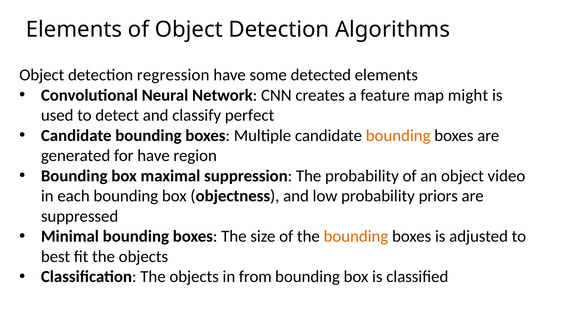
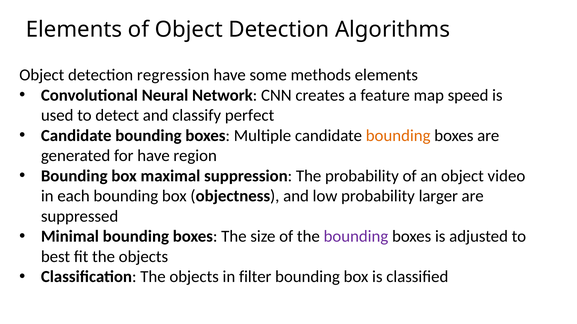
detected: detected -> methods
might: might -> speed
priors: priors -> larger
bounding at (356, 237) colour: orange -> purple
from: from -> filter
